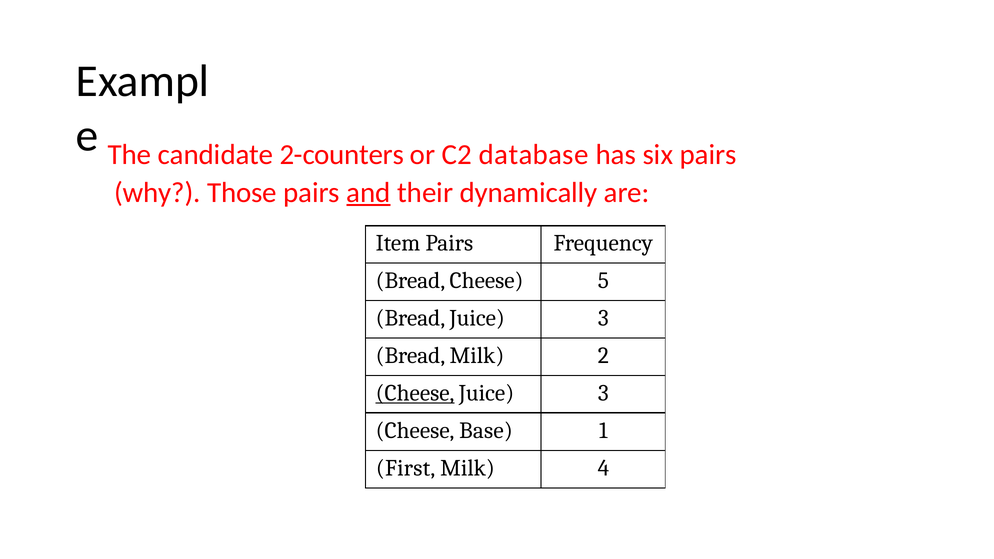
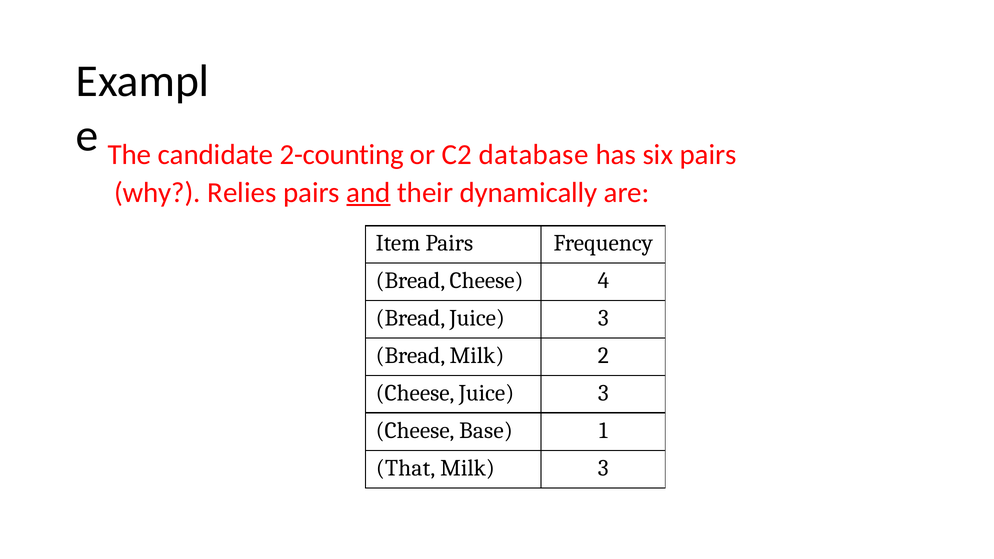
2-counters: 2-counters -> 2-counting
Those: Those -> Relies
5: 5 -> 4
Cheese at (415, 393) underline: present -> none
First: First -> That
Milk 4: 4 -> 3
